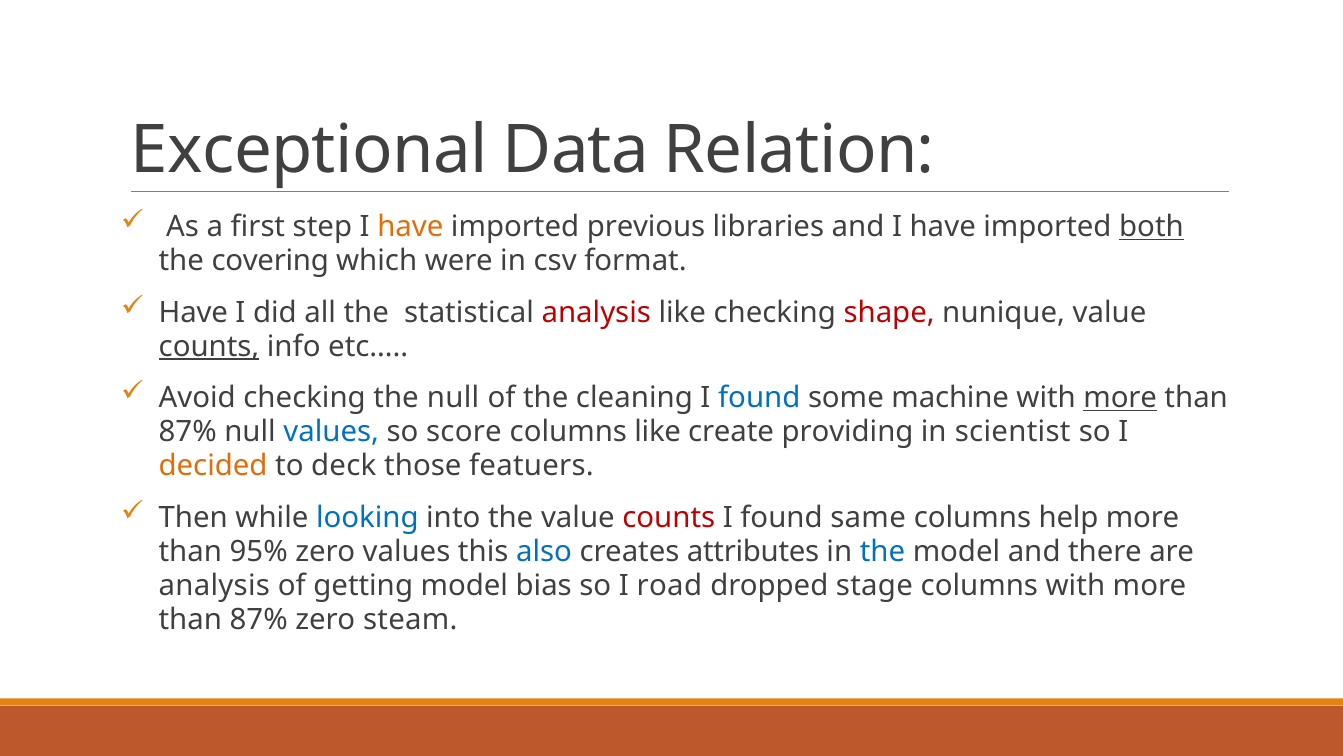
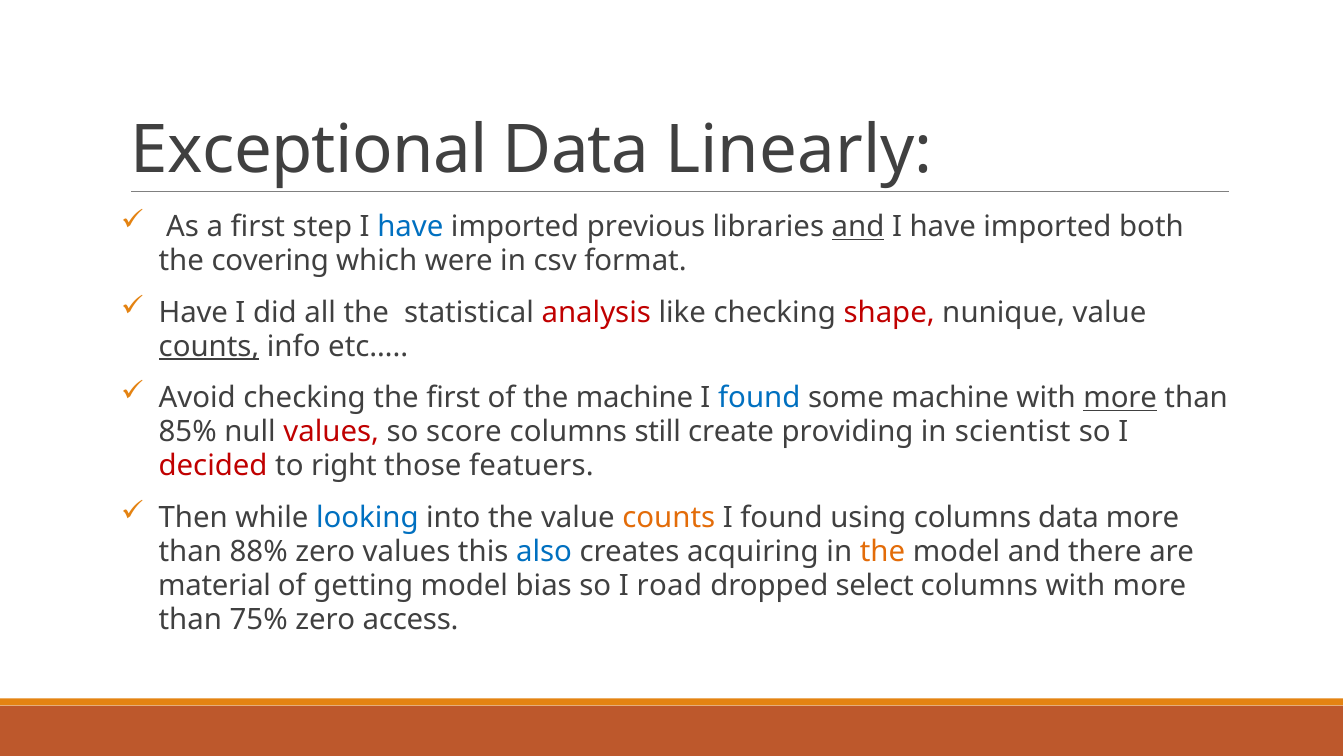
Relation: Relation -> Linearly
have at (410, 227) colour: orange -> blue
and at (858, 227) underline: none -> present
both underline: present -> none
the null: null -> first
the cleaning: cleaning -> machine
87% at (188, 432): 87% -> 85%
values at (331, 432) colour: blue -> red
columns like: like -> still
decided colour: orange -> red
deck: deck -> right
counts at (669, 517) colour: red -> orange
same: same -> using
columns help: help -> data
95%: 95% -> 88%
attributes: attributes -> acquiring
the at (883, 551) colour: blue -> orange
analysis at (214, 585): analysis -> material
stage: stage -> select
87% at (259, 619): 87% -> 75%
steam: steam -> access
